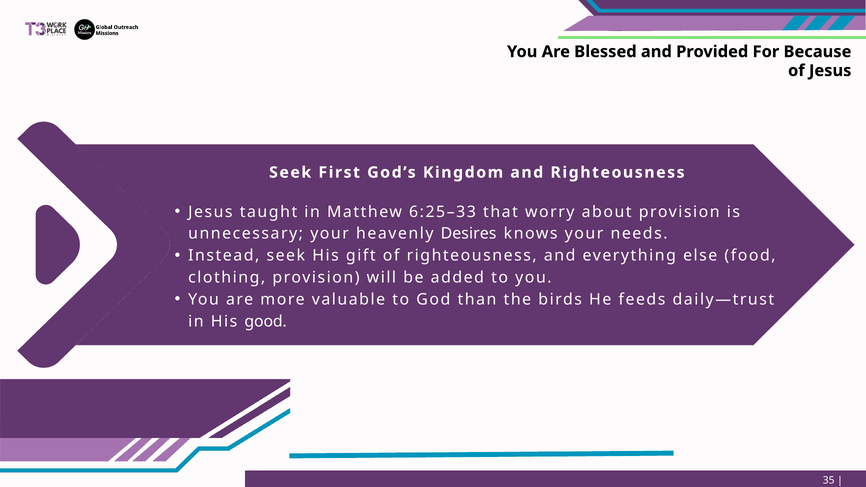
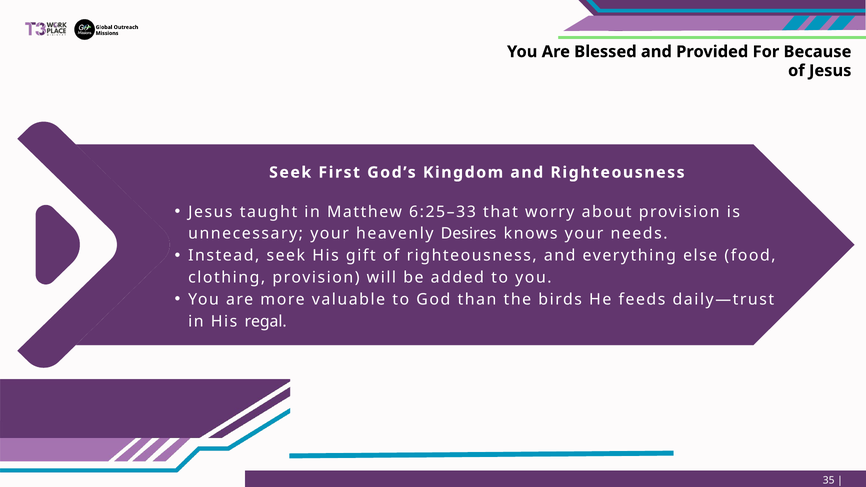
good: good -> regal
